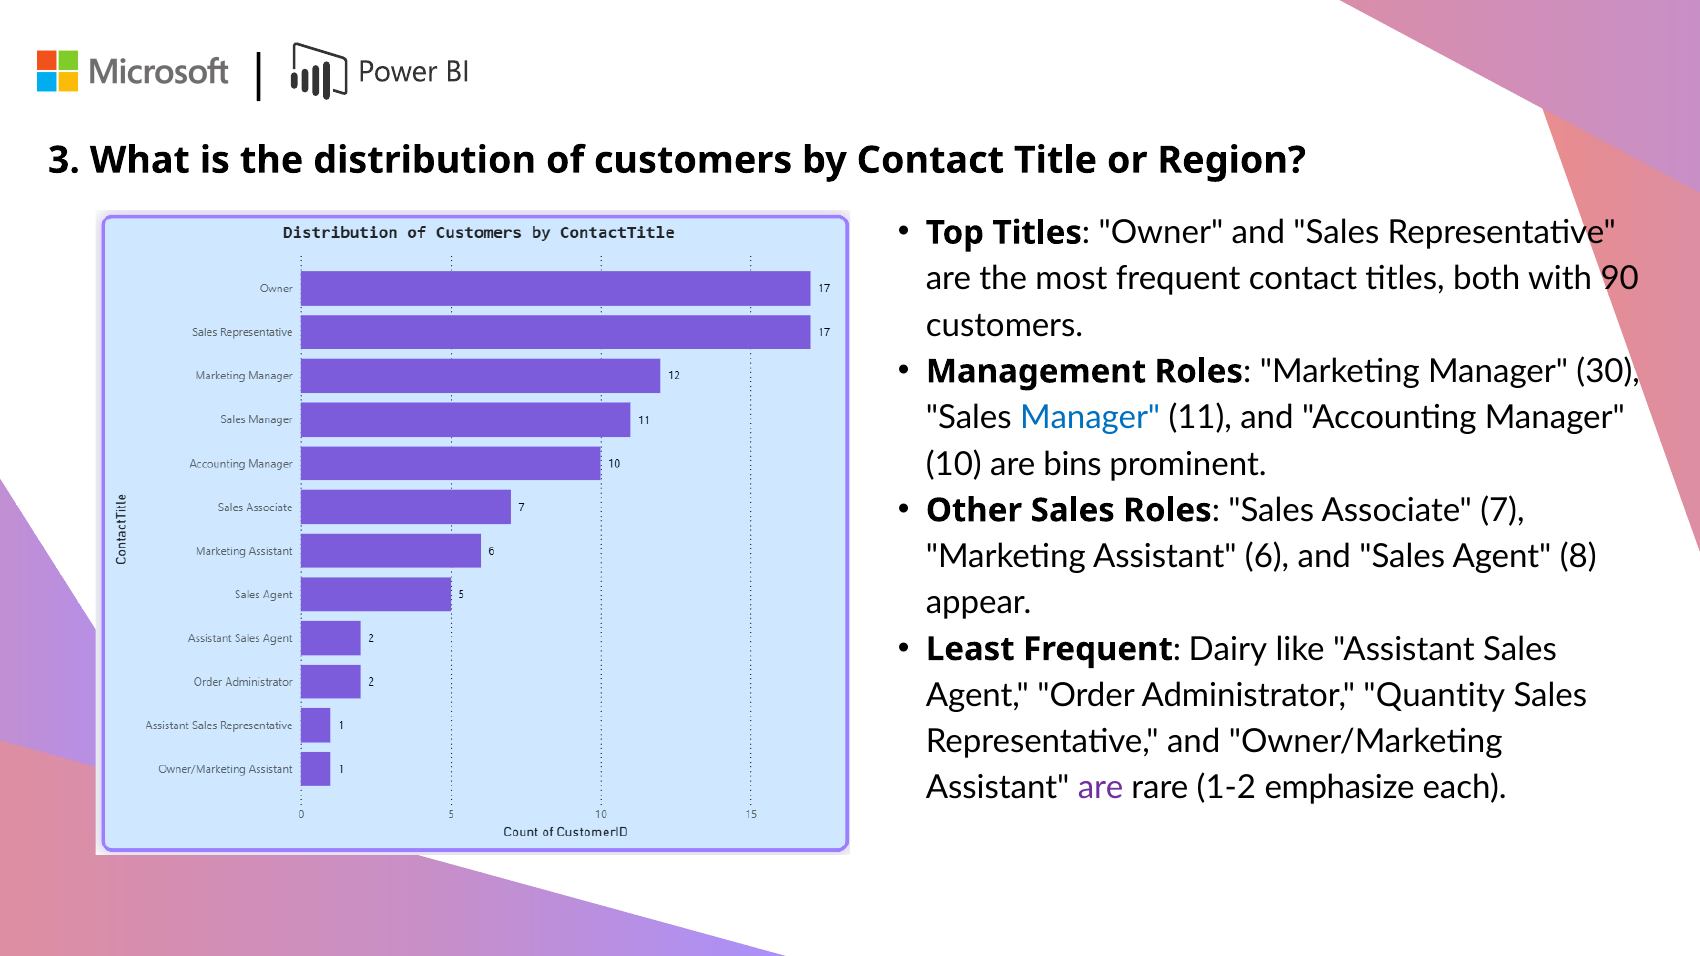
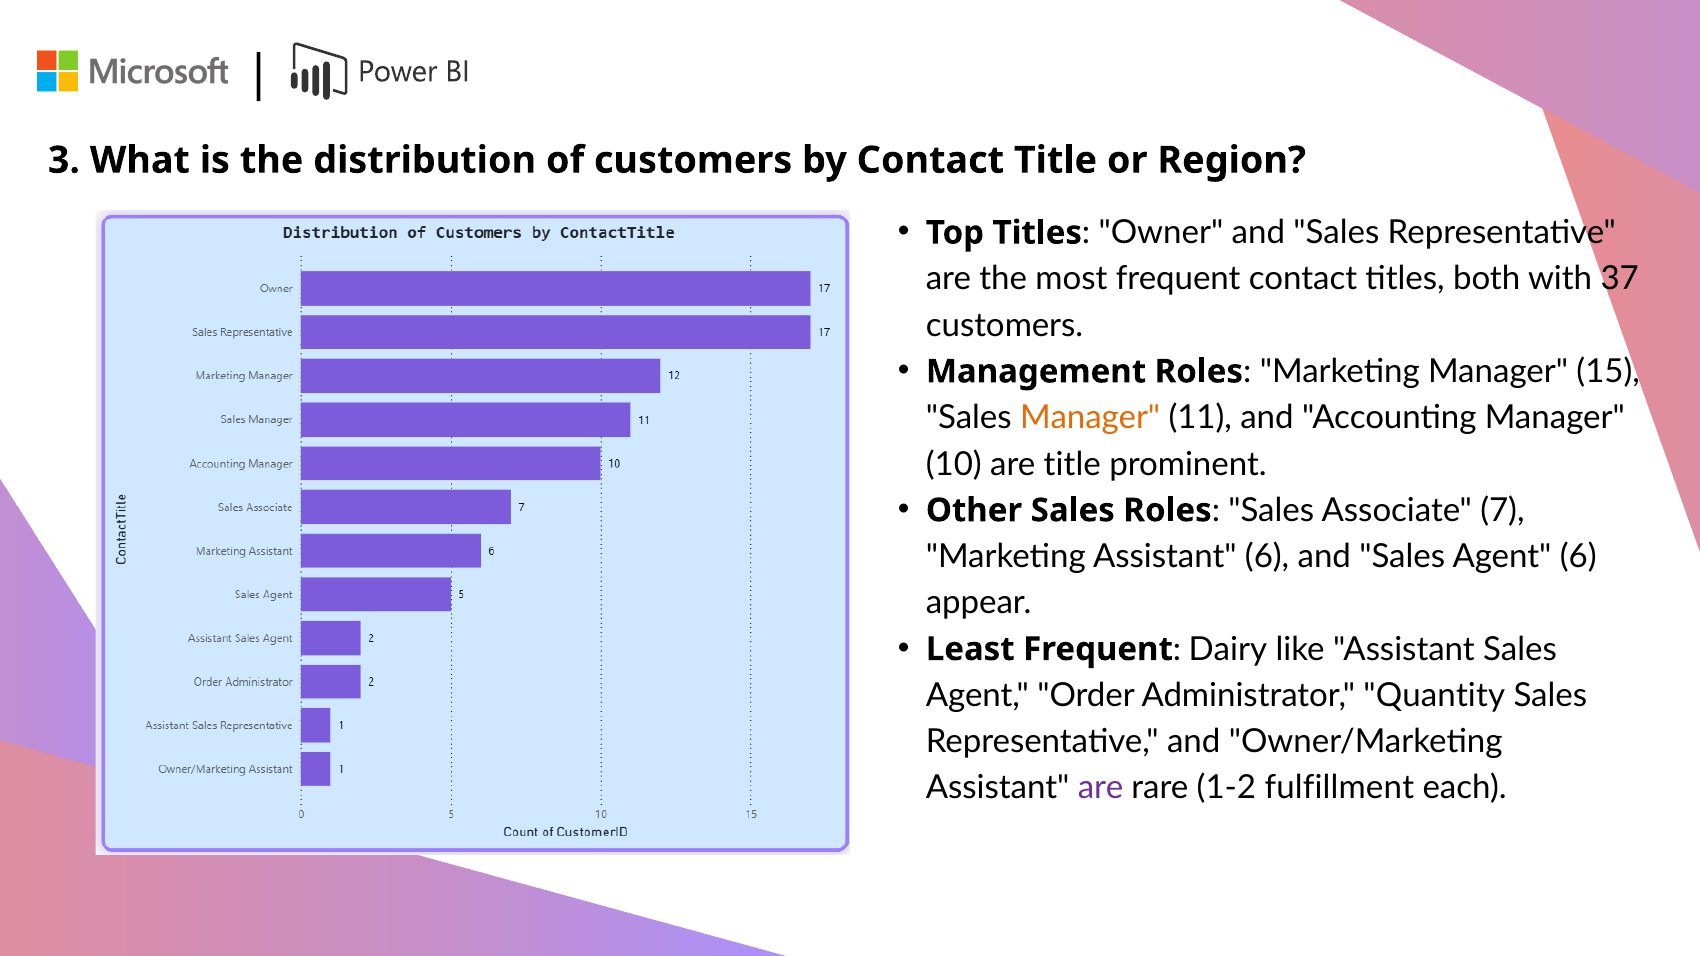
90: 90 -> 37
30: 30 -> 15
Manager at (1090, 418) colour: blue -> orange
are bins: bins -> title
Agent 8: 8 -> 6
emphasize: emphasize -> fulfillment
